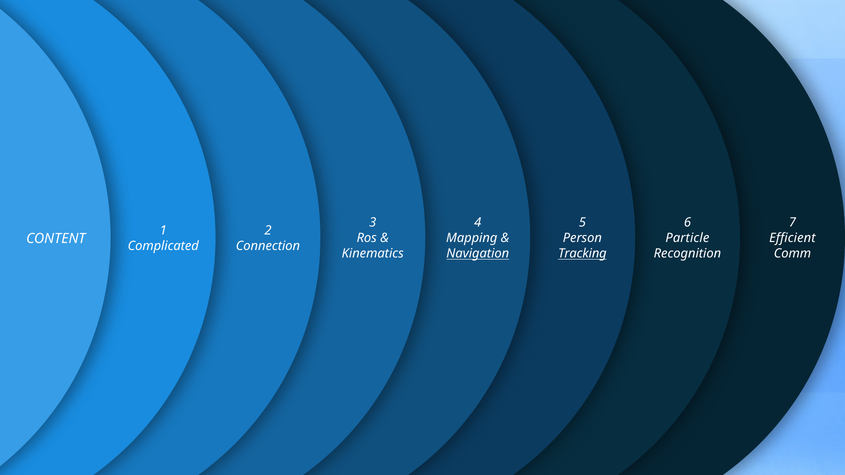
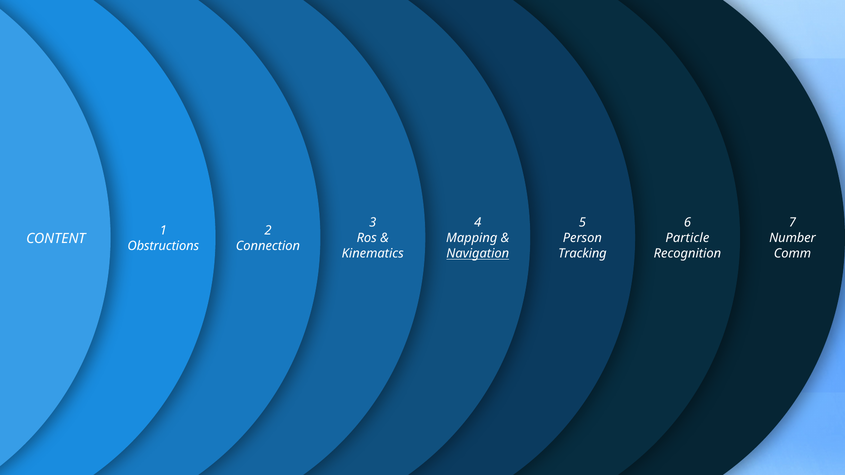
Efficient: Efficient -> Number
Complicated: Complicated -> Obstructions
Tracking underline: present -> none
